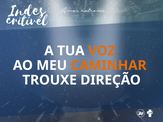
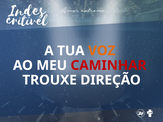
CAMINHAR colour: orange -> red
